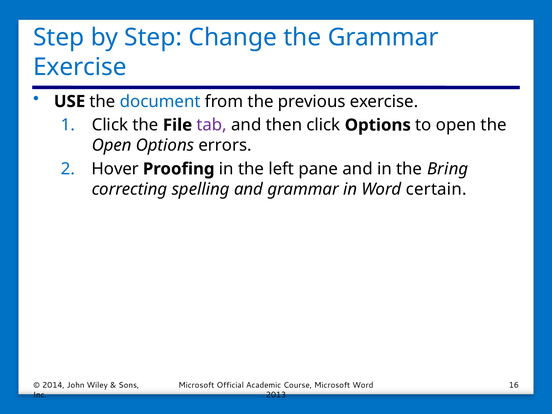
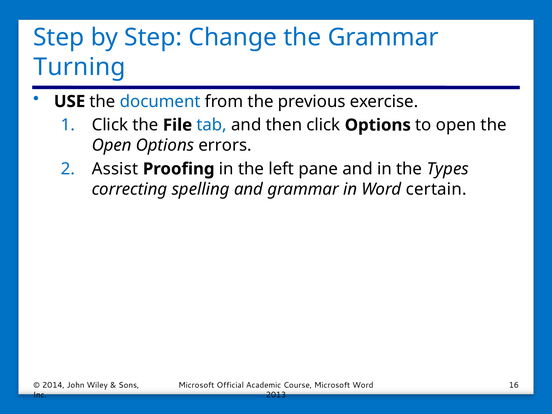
Exercise at (80, 67): Exercise -> Turning
tab colour: purple -> blue
Hover: Hover -> Assist
Bring: Bring -> Types
